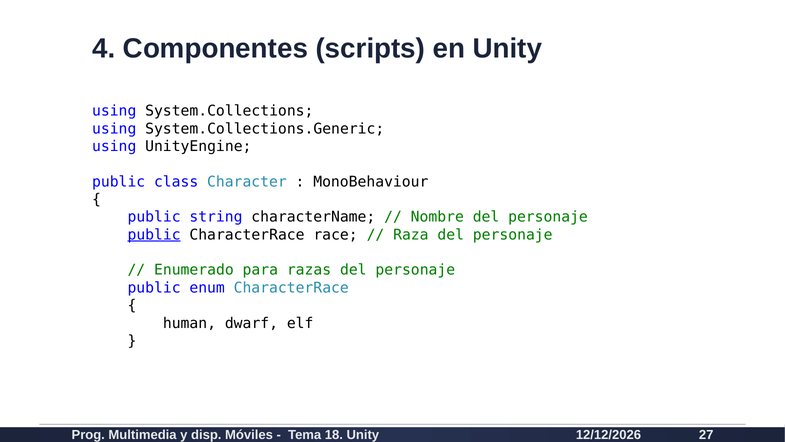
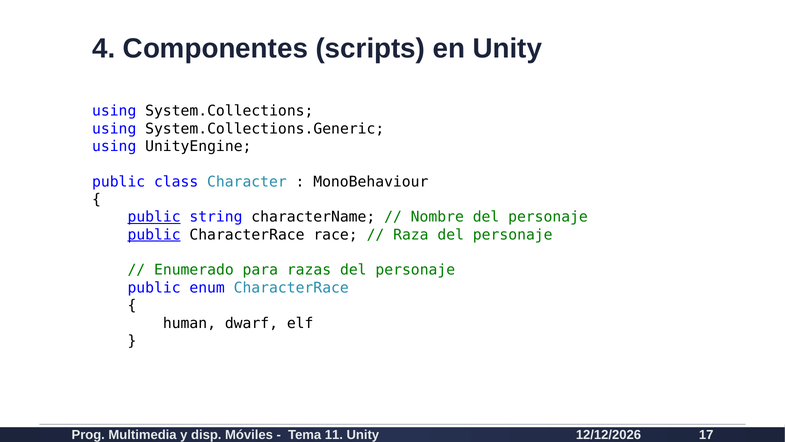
public at (154, 217) underline: none -> present
18: 18 -> 11
27: 27 -> 17
